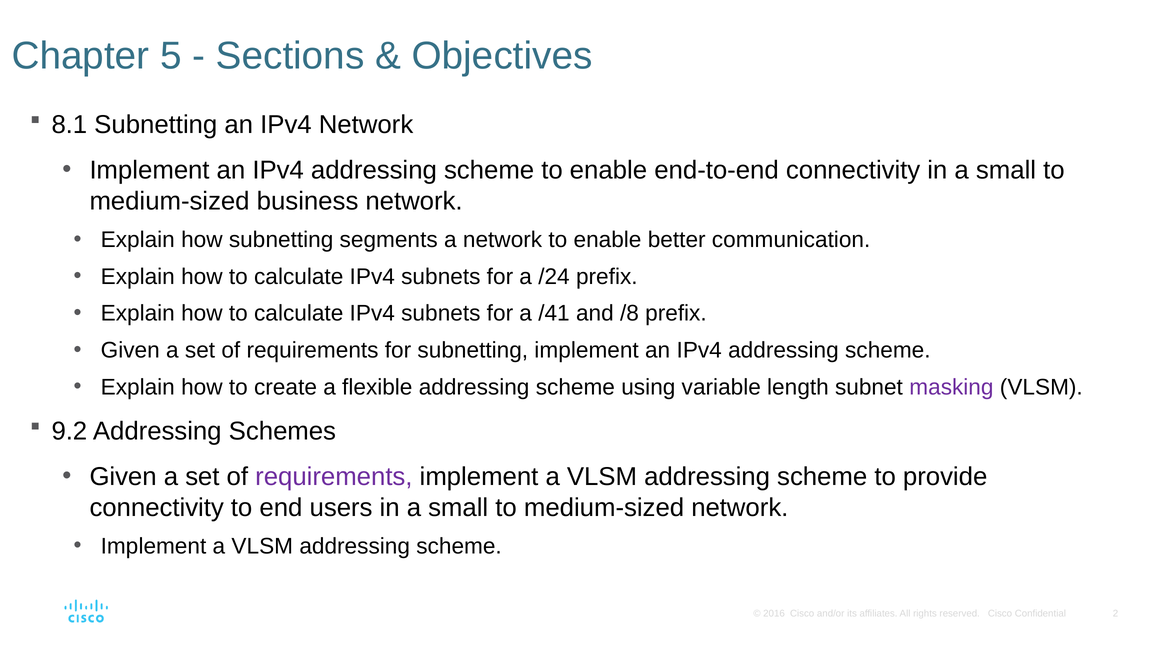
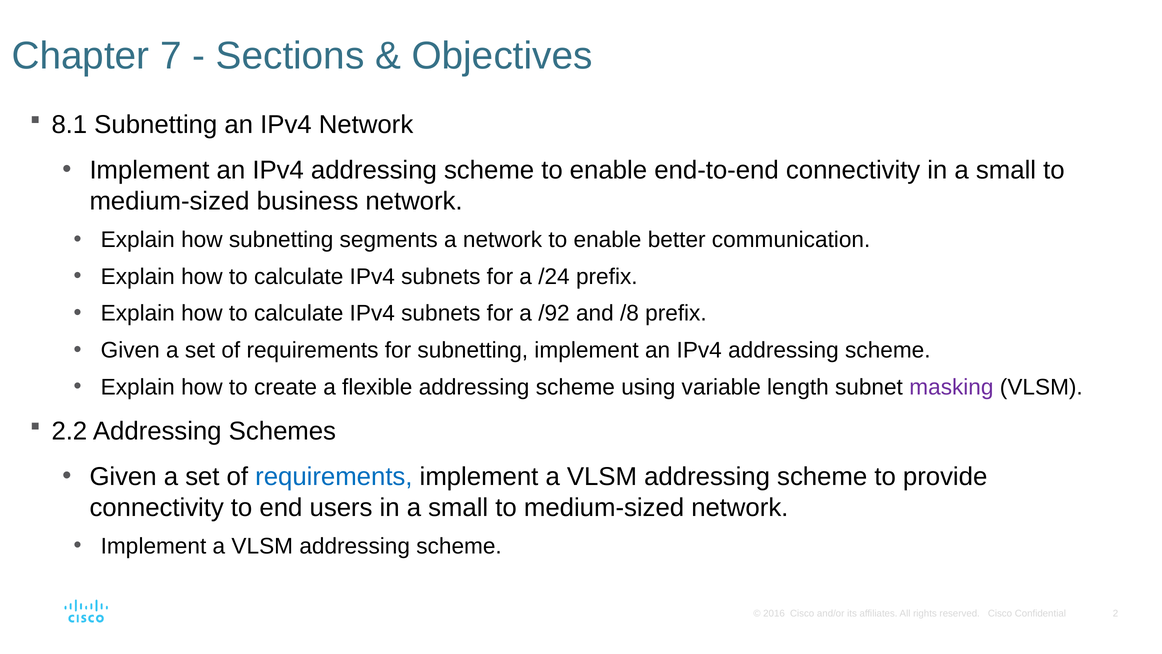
5: 5 -> 7
/41: /41 -> /92
9.2: 9.2 -> 2.2
requirements at (334, 476) colour: purple -> blue
